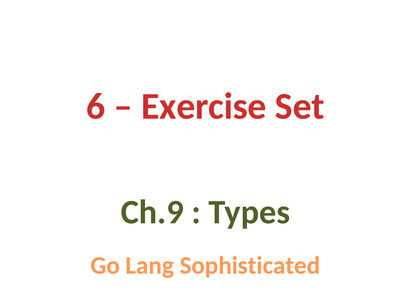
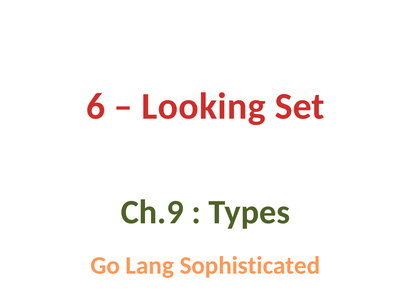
Exercise: Exercise -> Looking
